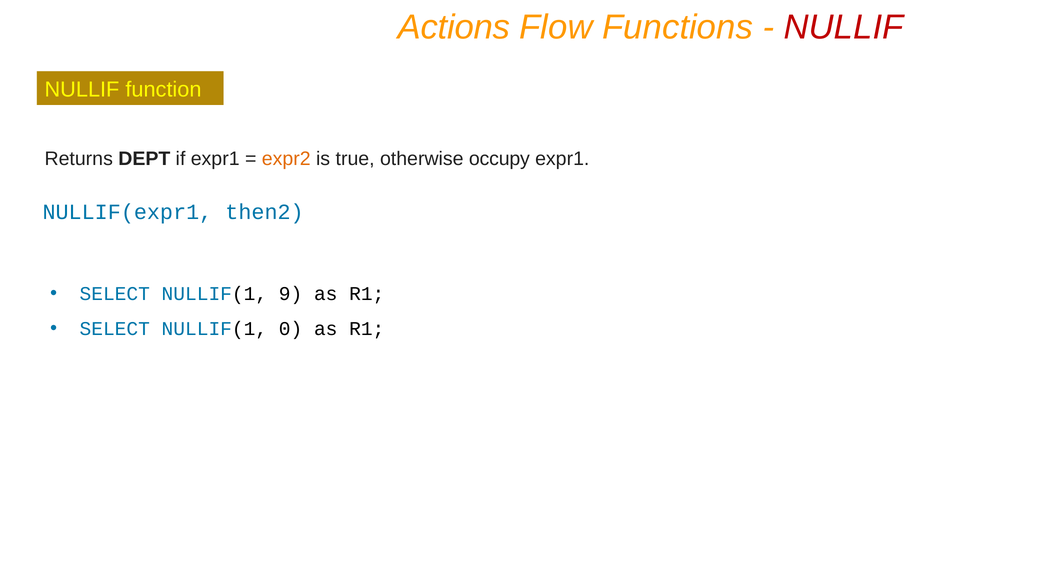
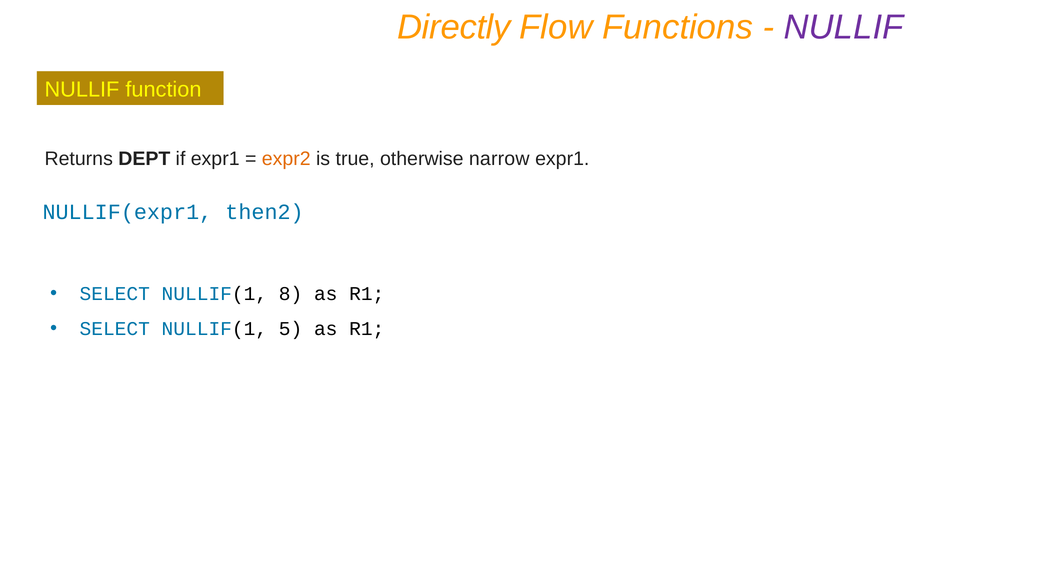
Actions: Actions -> Directly
NULLIF at (844, 27) colour: red -> purple
occupy: occupy -> narrow
9: 9 -> 8
0: 0 -> 5
